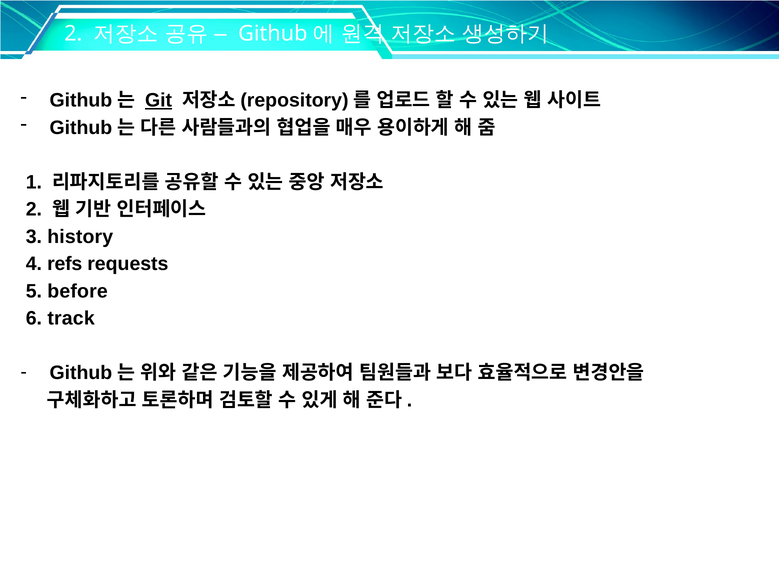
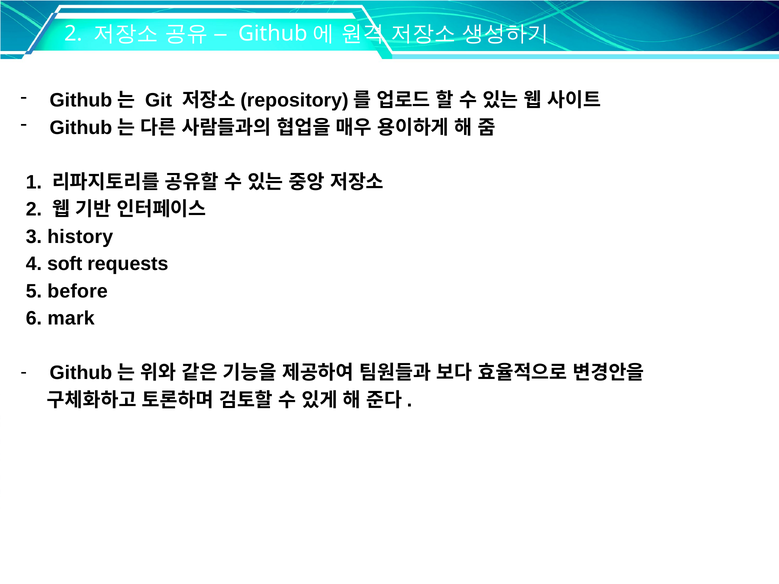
Git underline: present -> none
refs: refs -> soft
track: track -> mark
